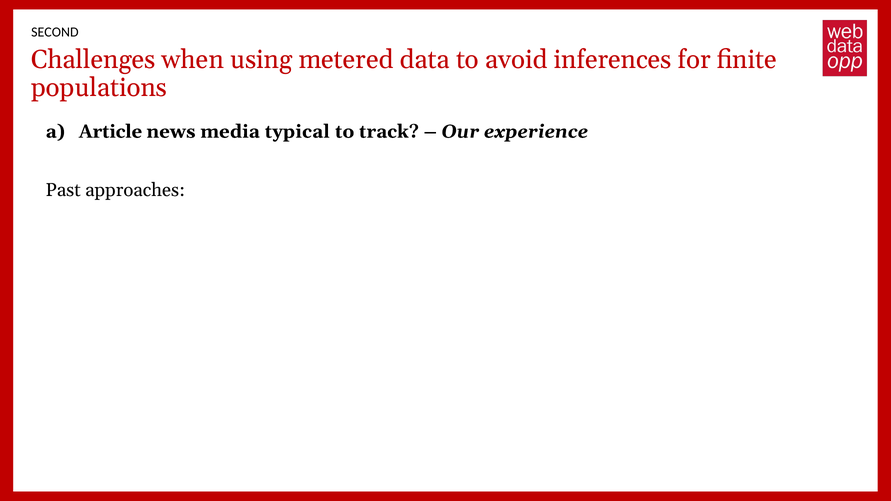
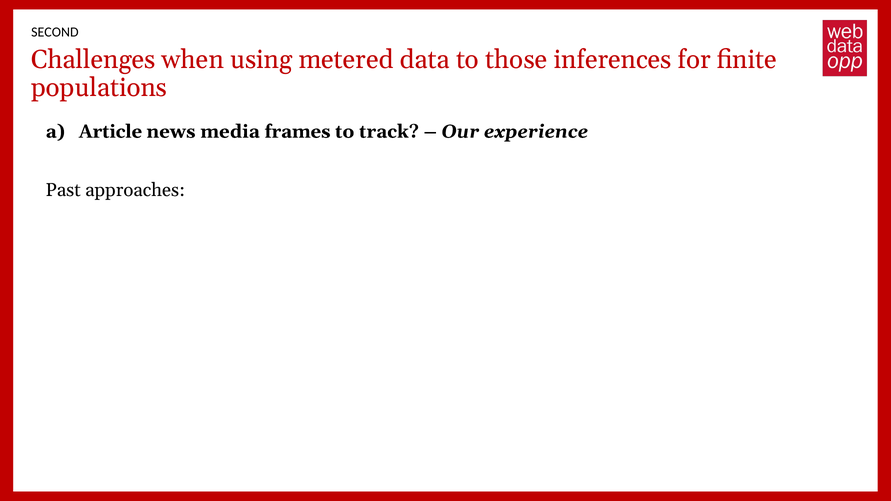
avoid: avoid -> those
typical: typical -> frames
